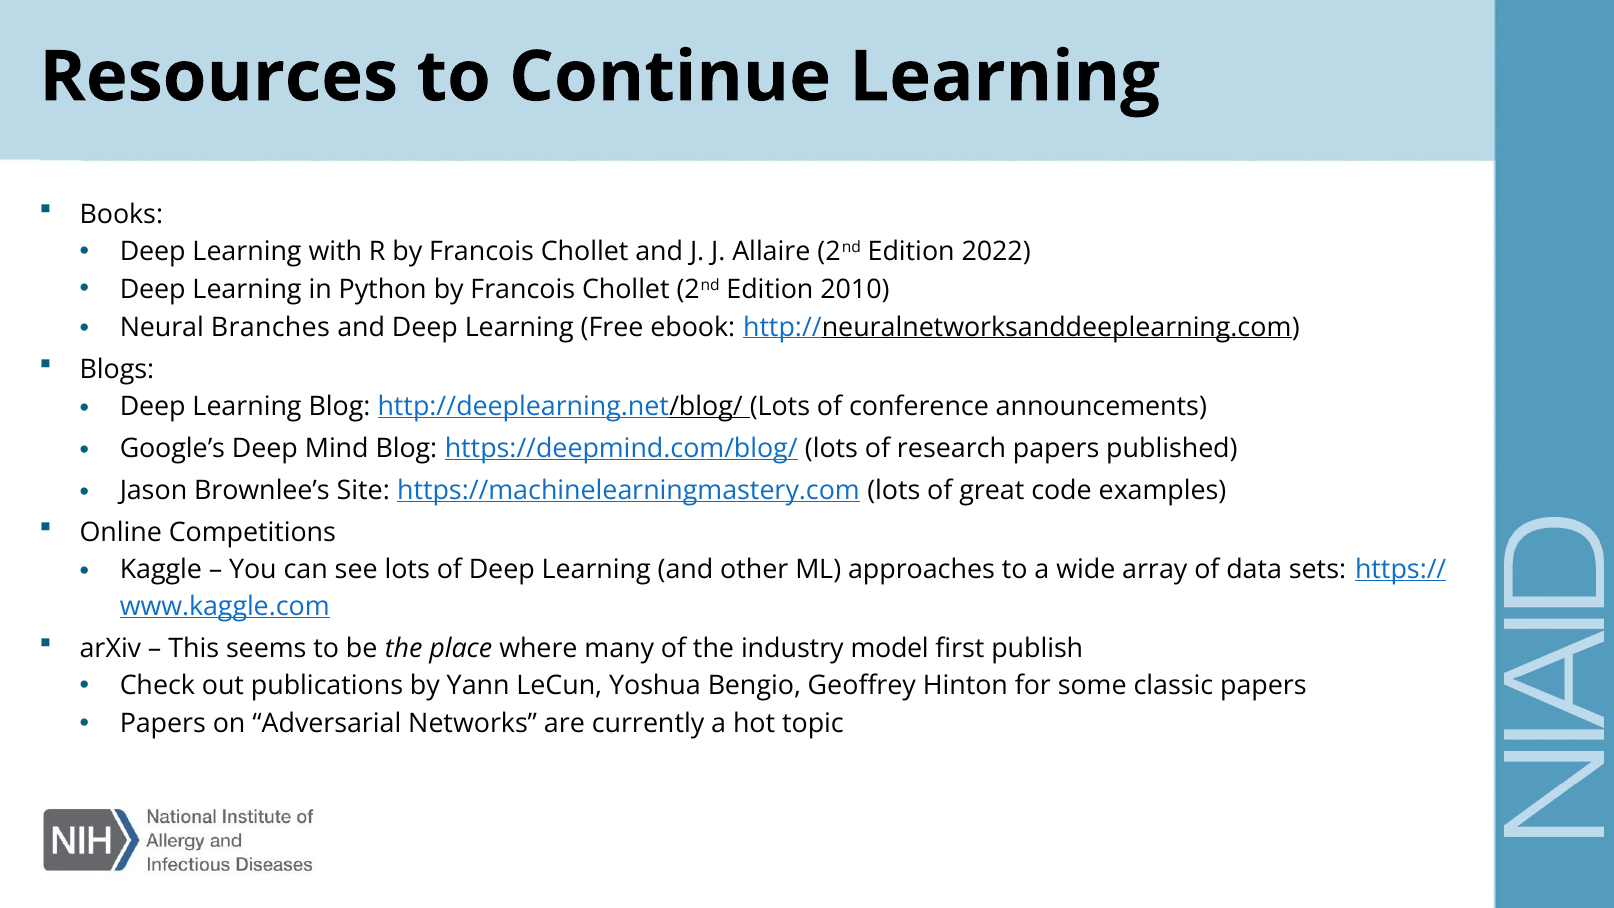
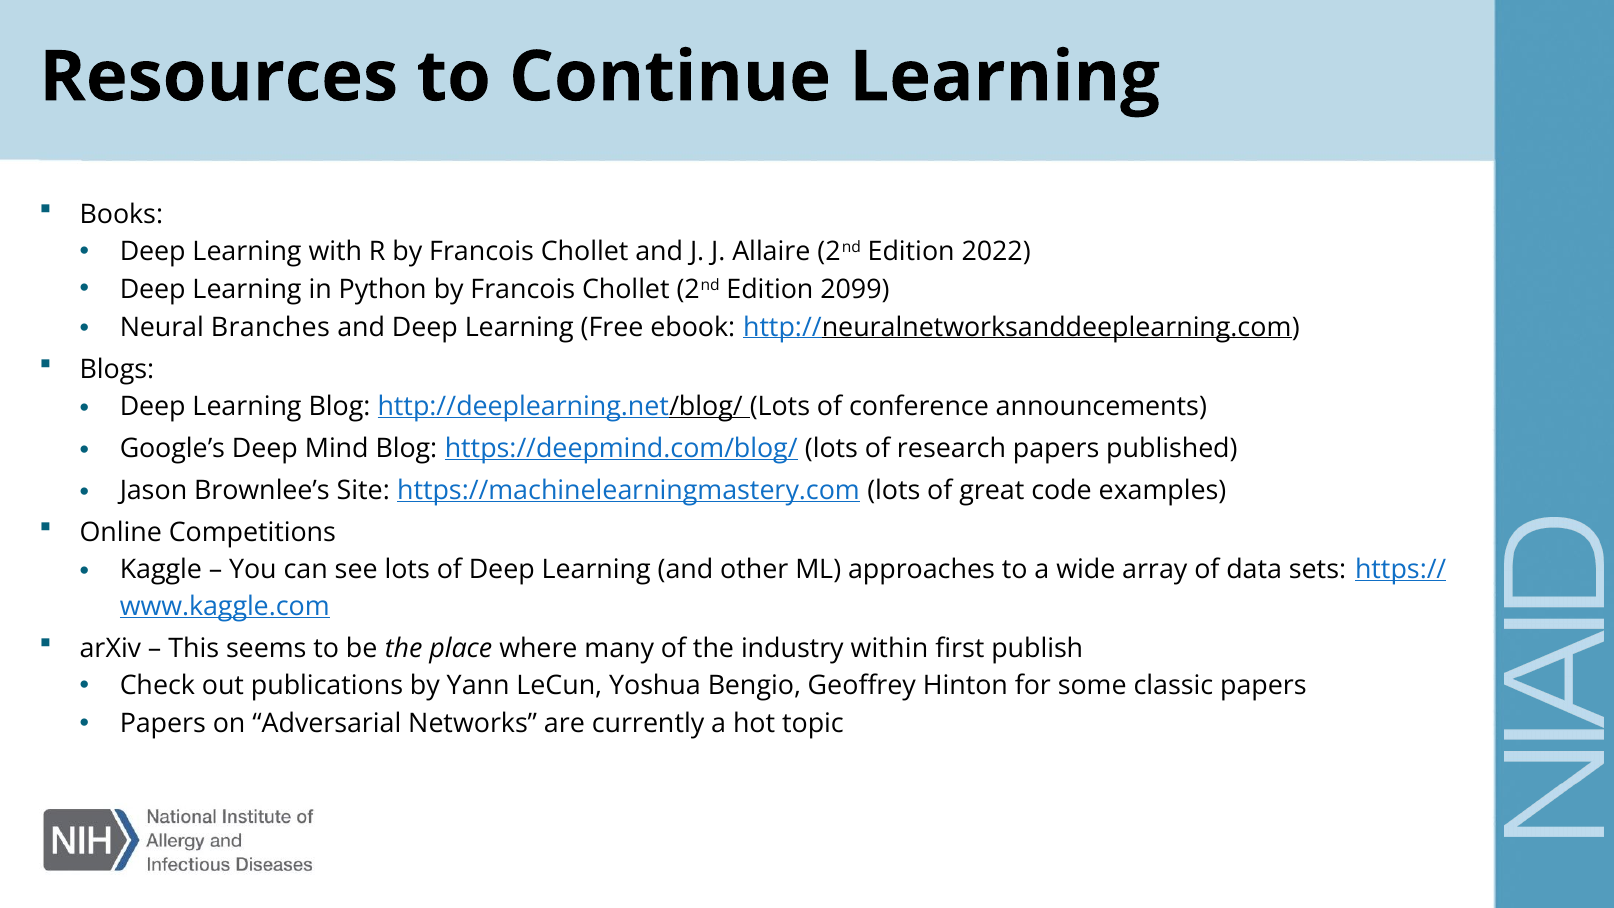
2010: 2010 -> 2099
model: model -> within
